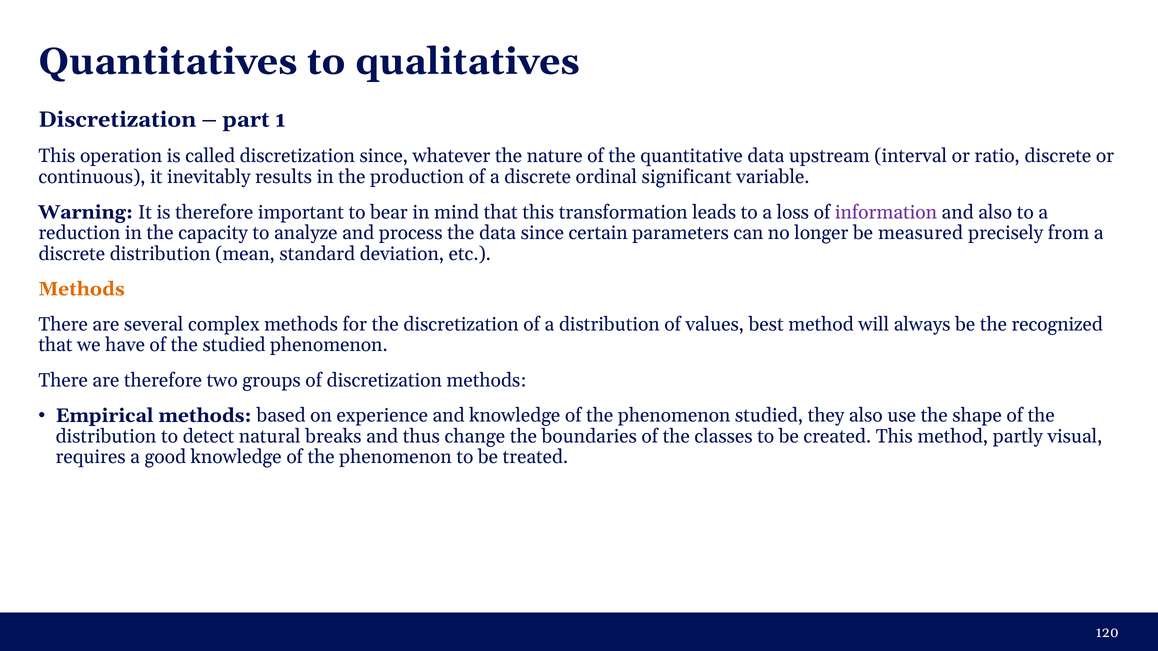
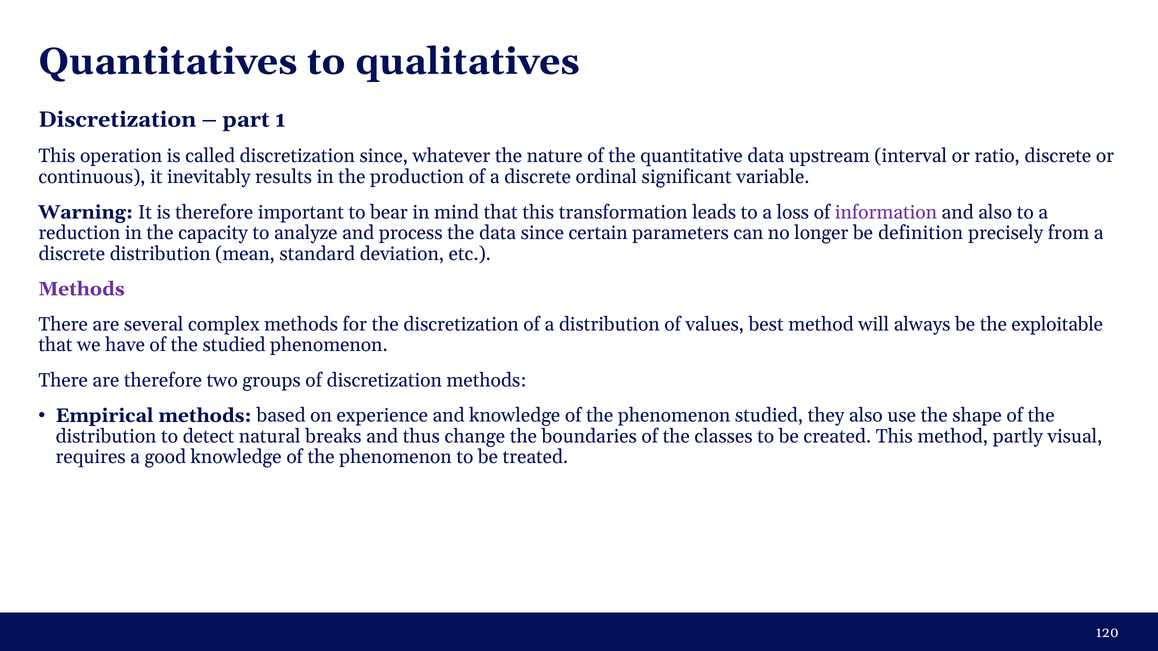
measured: measured -> definition
Methods at (82, 289) colour: orange -> purple
recognized: recognized -> exploitable
